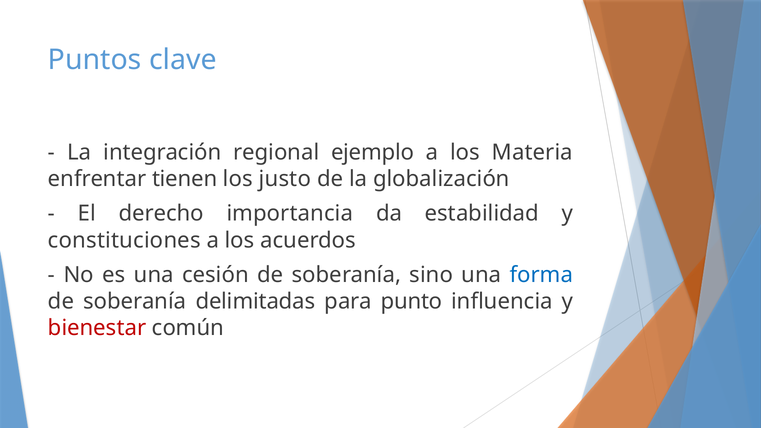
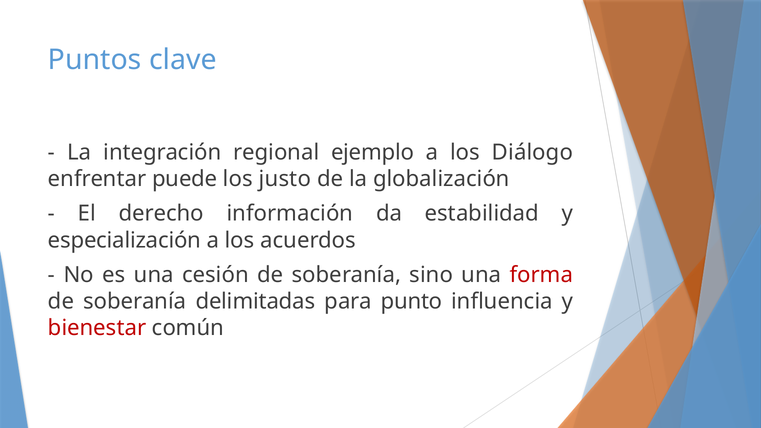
Materia: Materia -> Diálogo
tienen: tienen -> puede
importancia: importancia -> información
constituciones: constituciones -> especialización
forma colour: blue -> red
